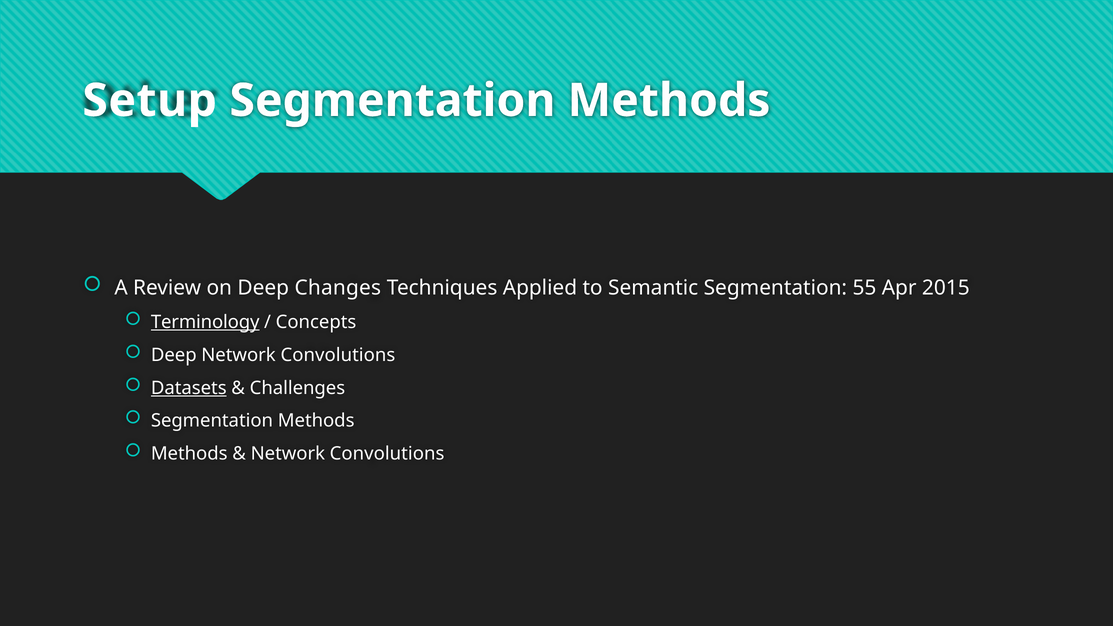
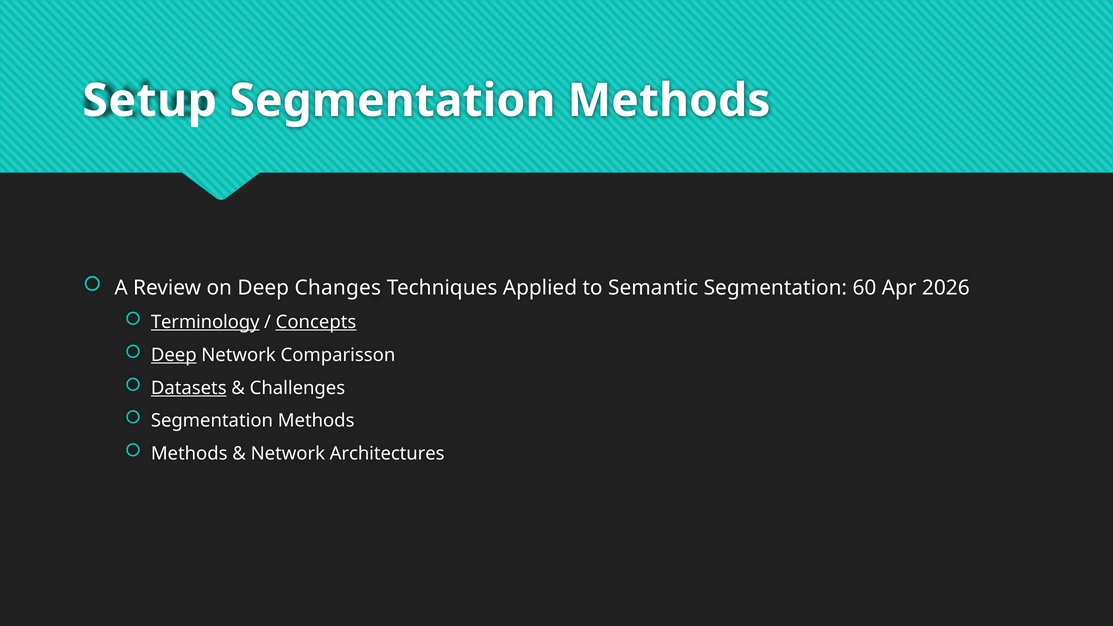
55: 55 -> 60
2015: 2015 -> 2026
Concepts underline: none -> present
Deep at (174, 355) underline: none -> present
Convolutions at (338, 355): Convolutions -> Comparisson
Convolutions at (387, 454): Convolutions -> Architectures
